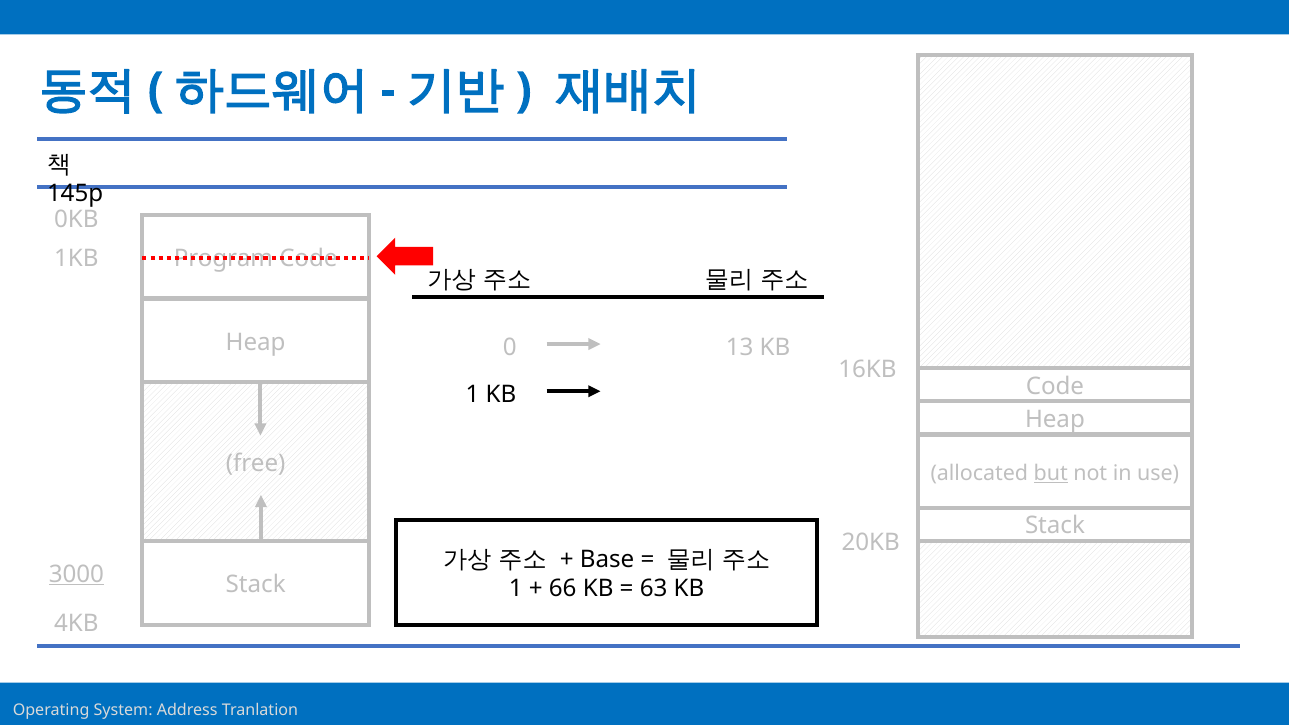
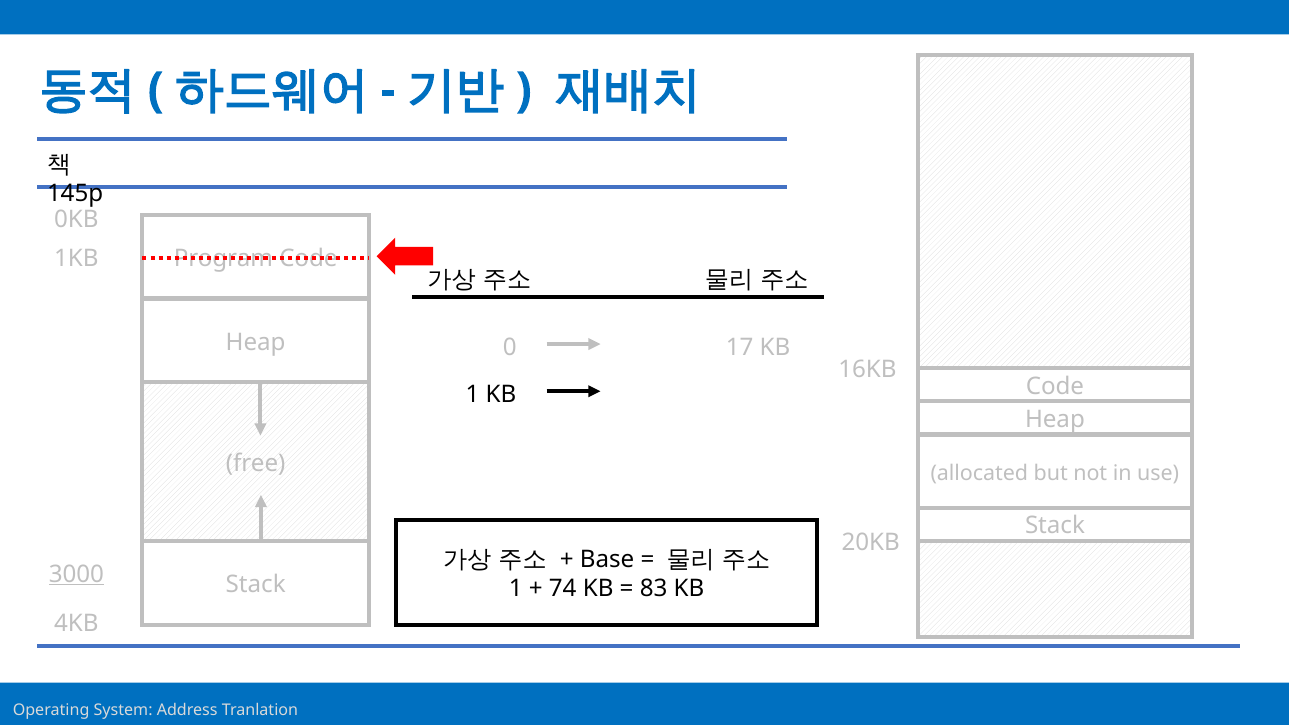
13: 13 -> 17
but underline: present -> none
66: 66 -> 74
63: 63 -> 83
